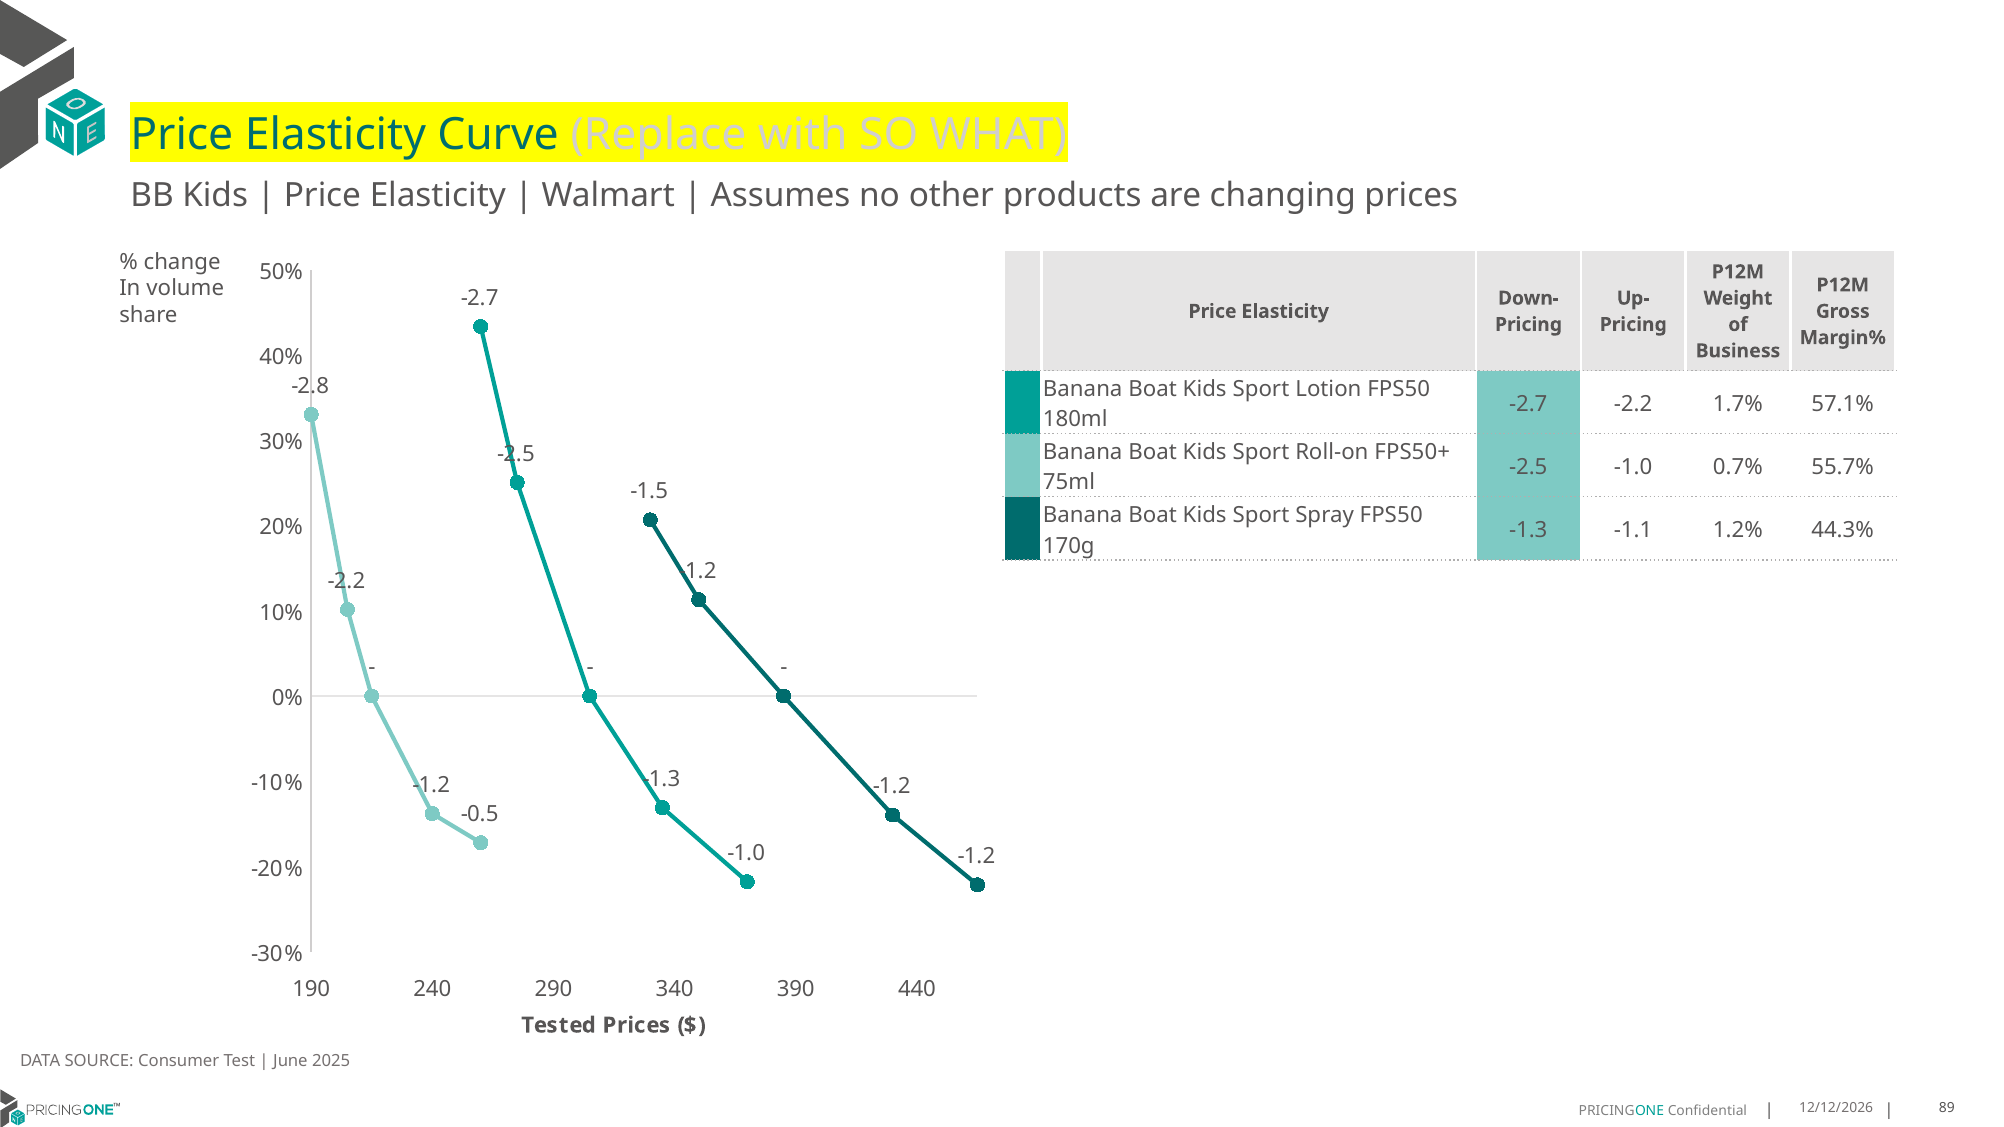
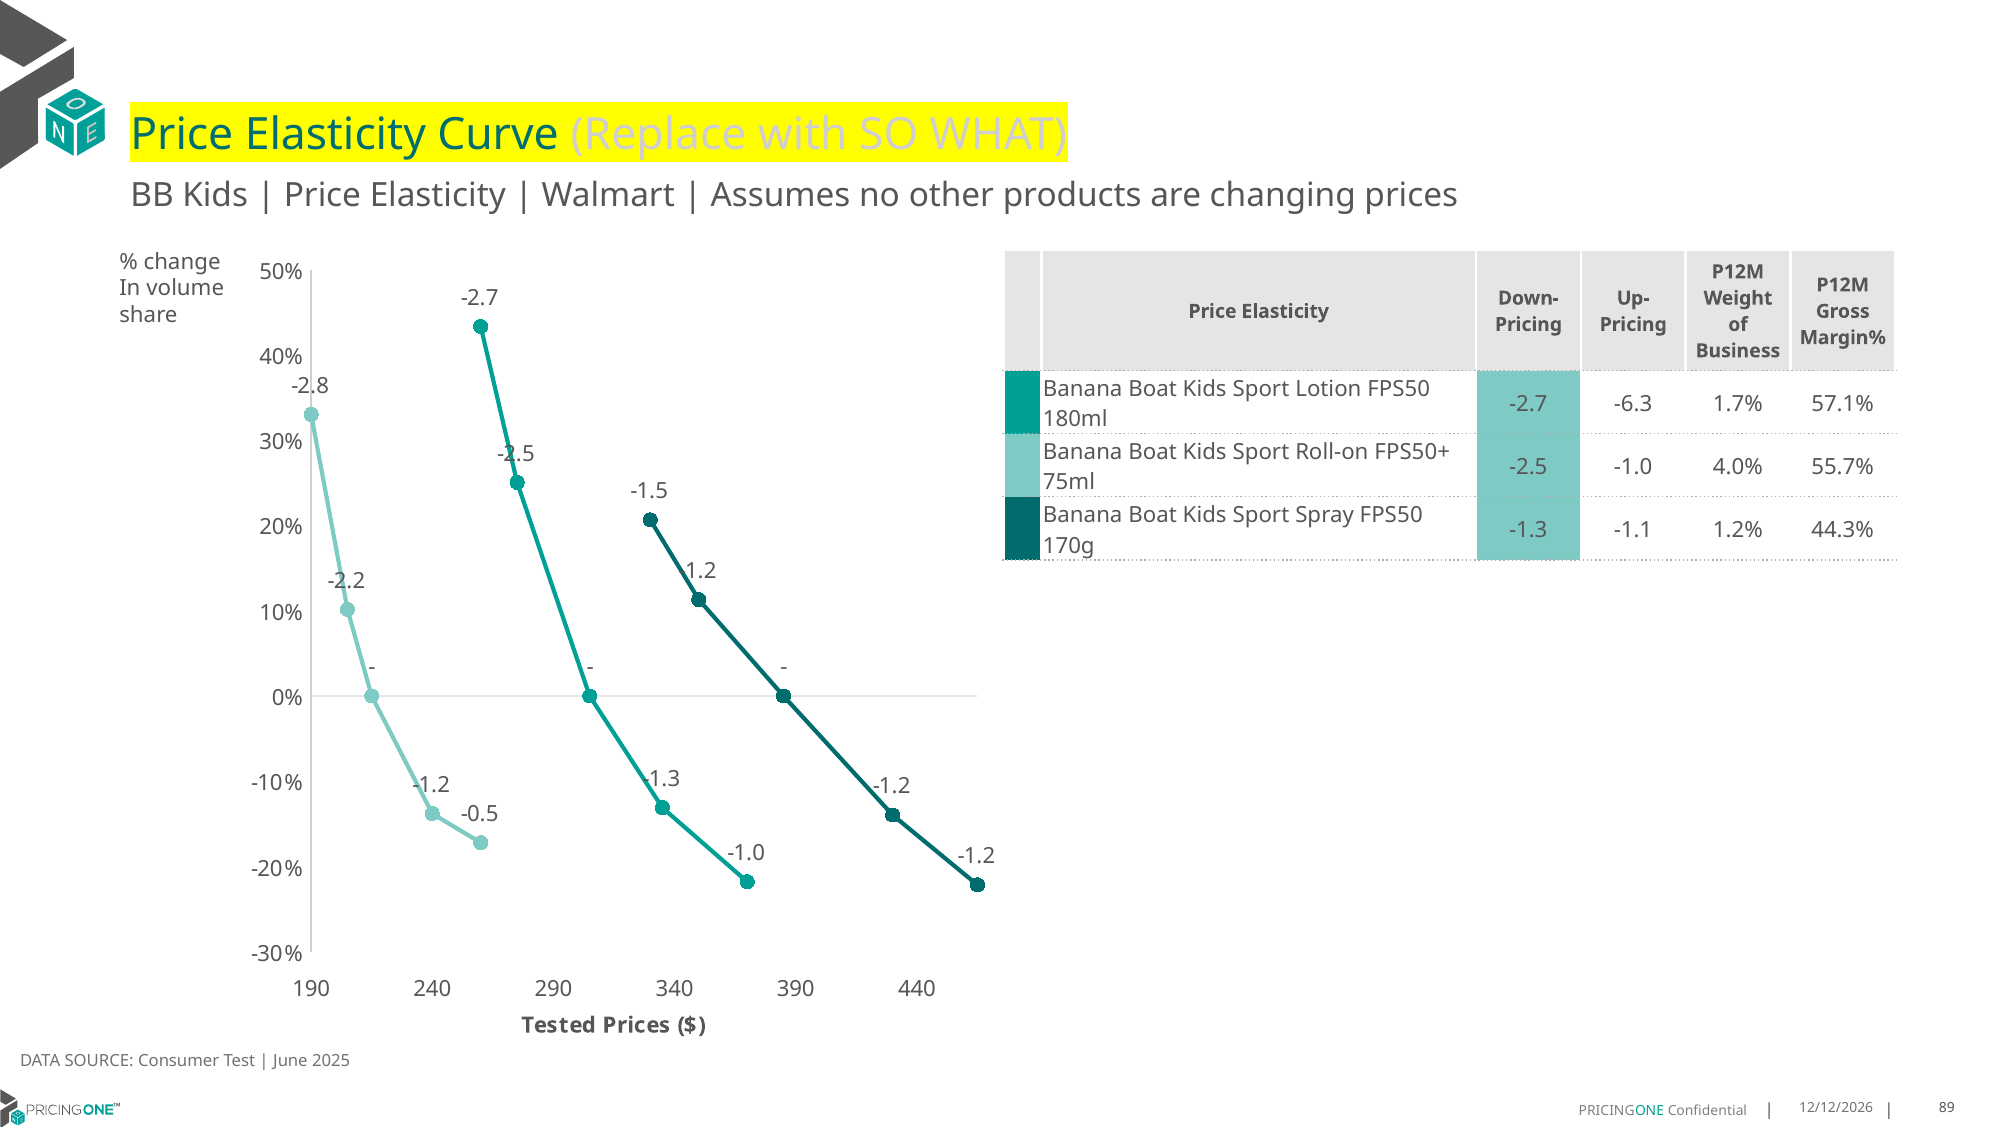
-2.7 -2.2: -2.2 -> -6.3
0.7%: 0.7% -> 4.0%
